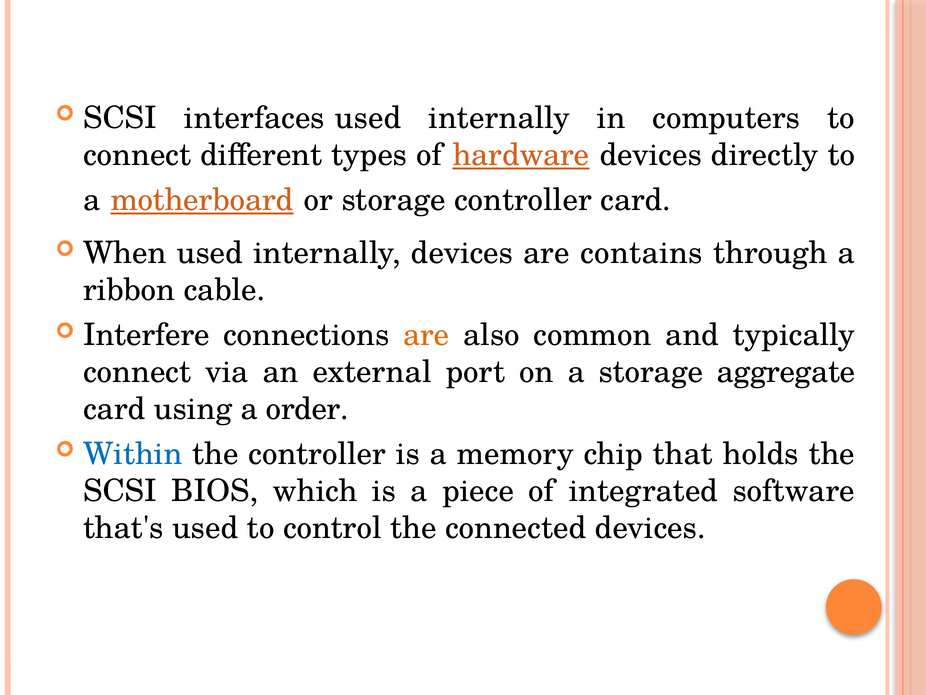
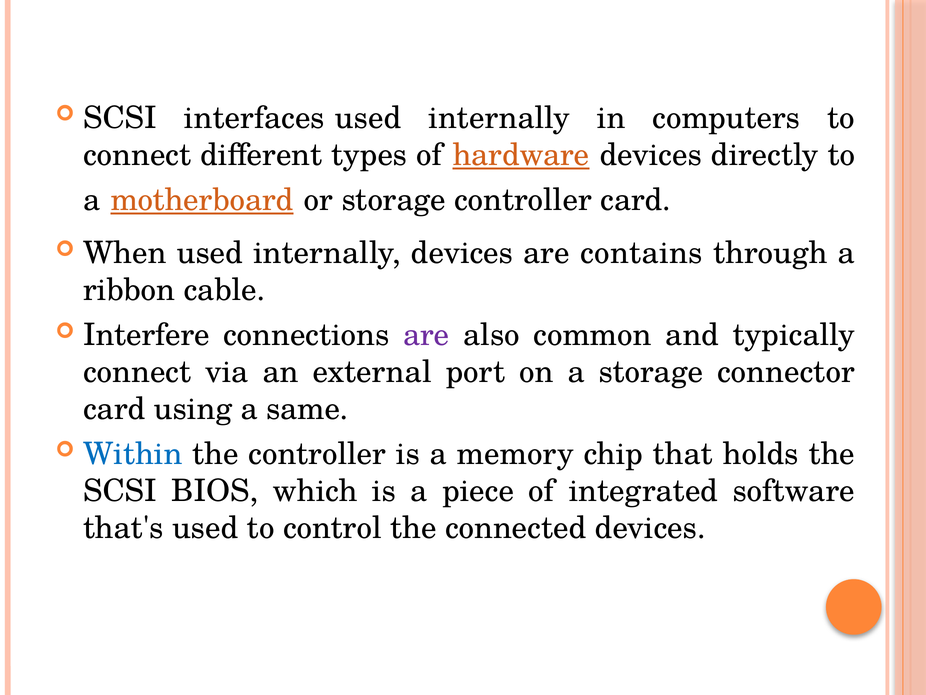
are at (426, 335) colour: orange -> purple
aggregate: aggregate -> connector
order: order -> same
